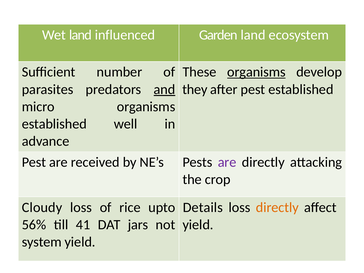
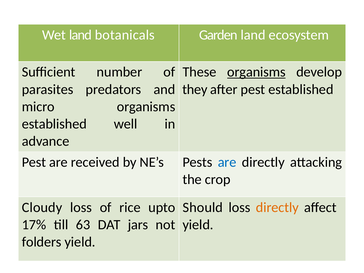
influenced: influenced -> botanicals
and underline: present -> none
are at (227, 162) colour: purple -> blue
Details: Details -> Should
56%: 56% -> 17%
41: 41 -> 63
system: system -> folders
